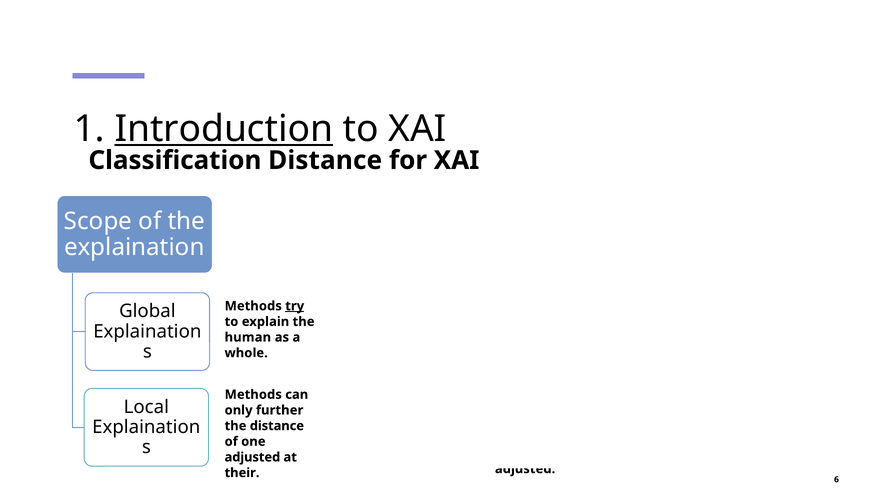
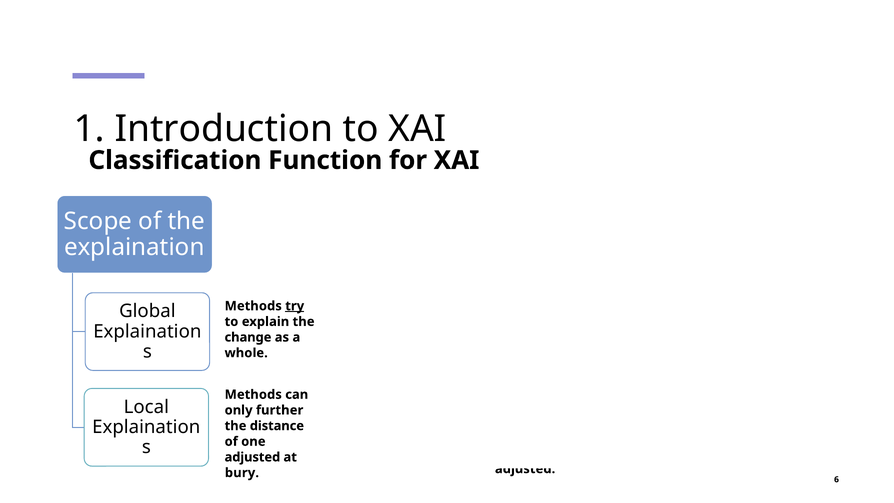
Introduction underline: present -> none
Classification Distance: Distance -> Function
human: human -> change
their: their -> bury
